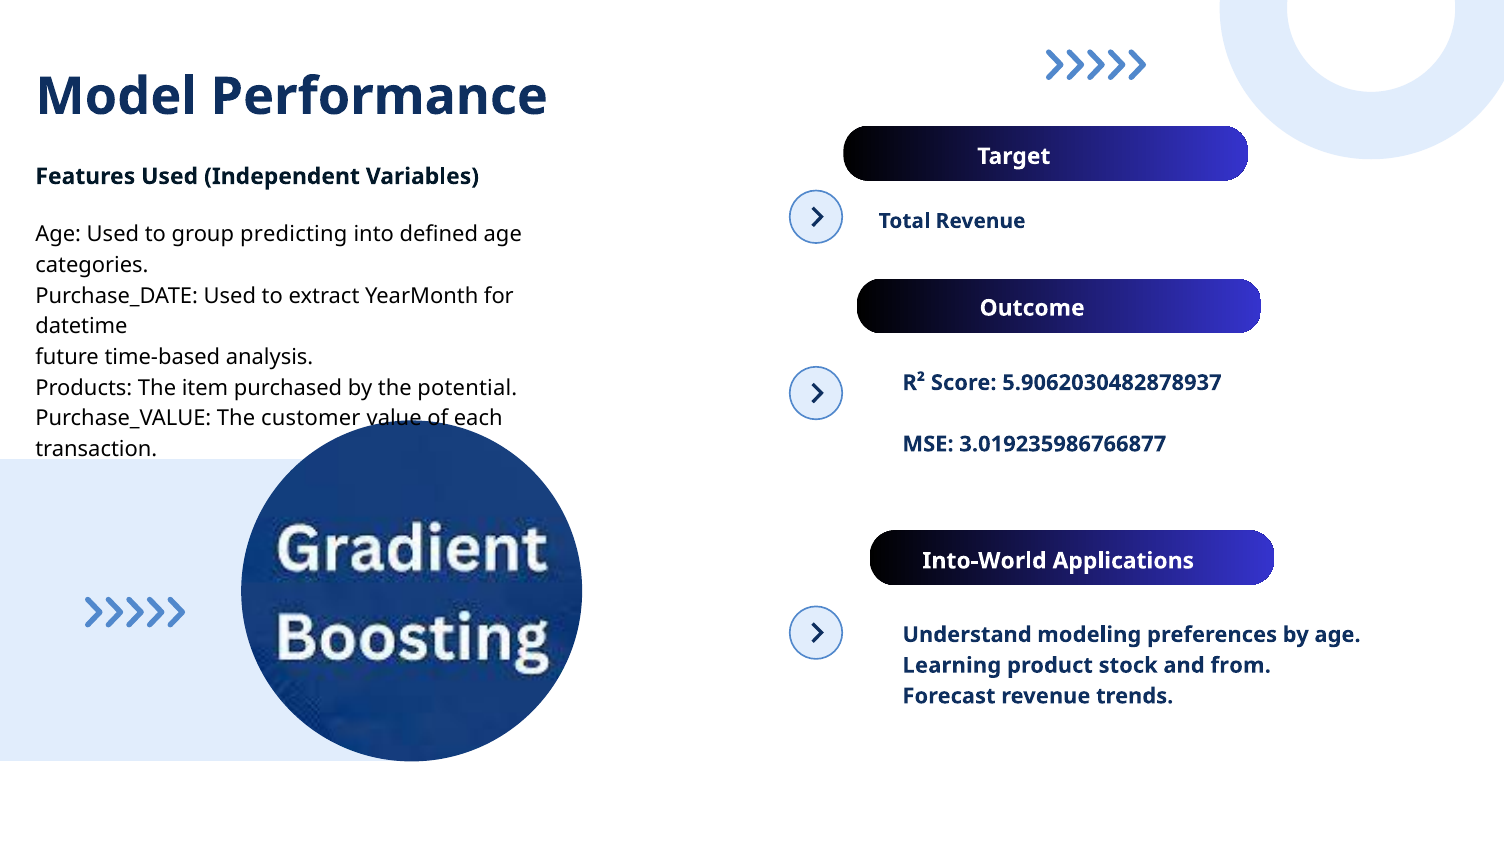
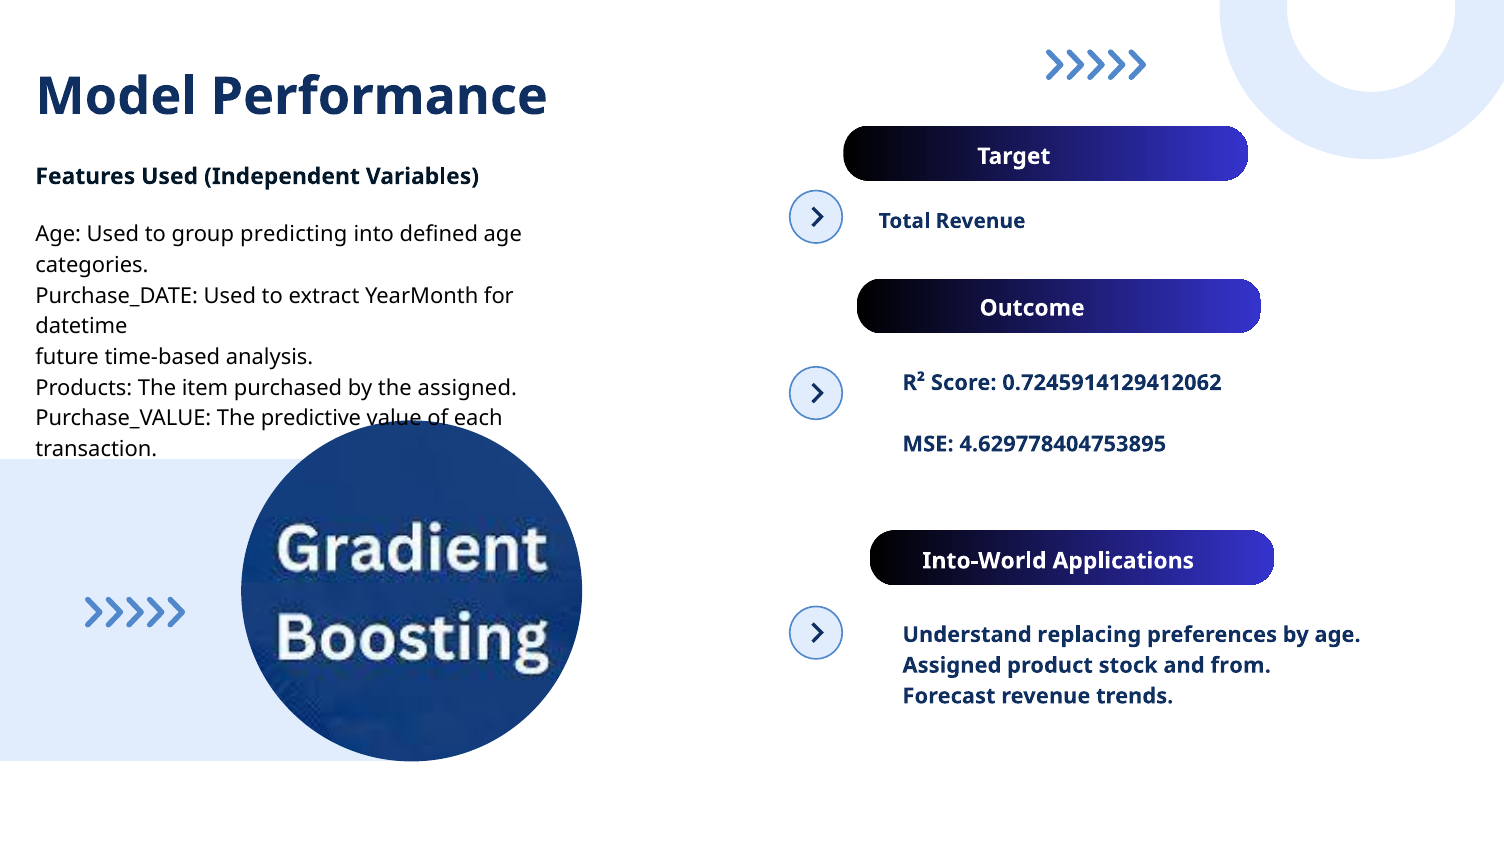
5.9062030482878937: 5.9062030482878937 -> 0.7245914129412062
the potential: potential -> assigned
customer: customer -> predictive
3.019235986766877: 3.019235986766877 -> 4.629778404753895
modeling: modeling -> replacing
Learning at (952, 665): Learning -> Assigned
